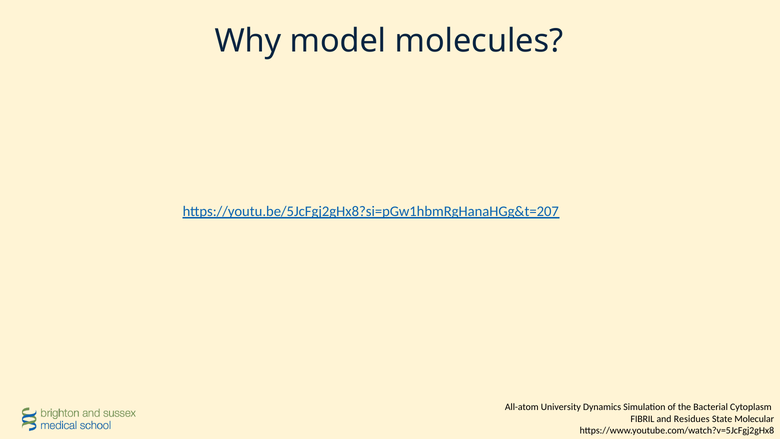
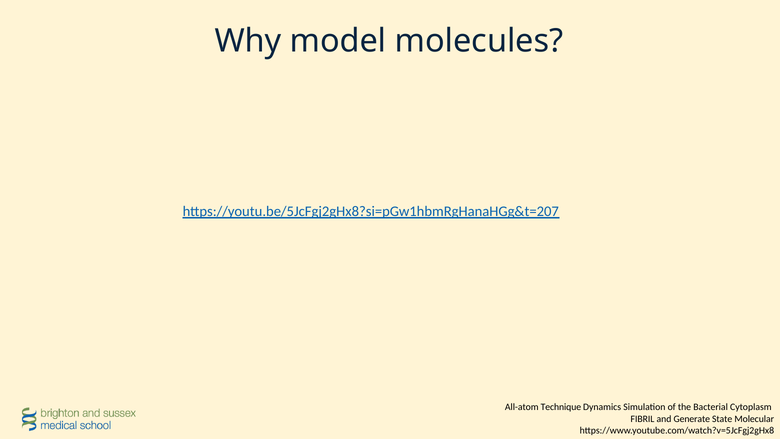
University: University -> Technique
Residues: Residues -> Generate
